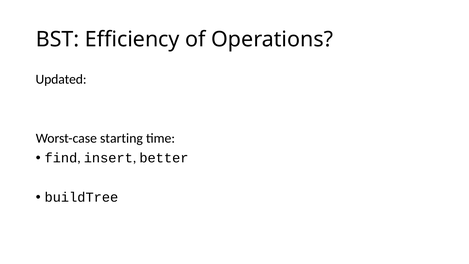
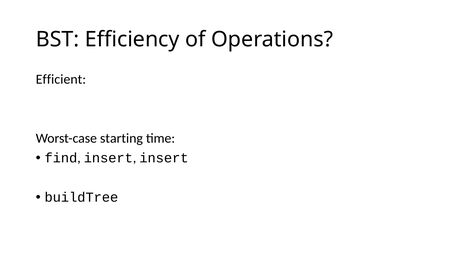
Updated: Updated -> Efficient
insert better: better -> insert
